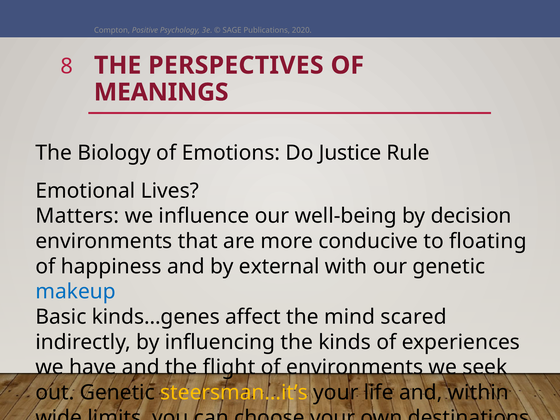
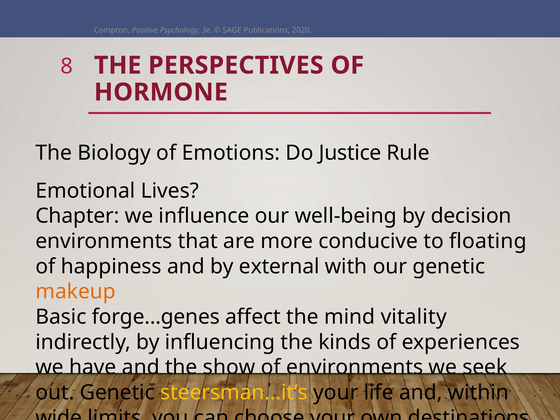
MEANINGS: MEANINGS -> HORMONE
Matters: Matters -> Chapter
makeup colour: blue -> orange
kinds…genes: kinds…genes -> forge…genes
scared: scared -> vitality
flight: flight -> show
